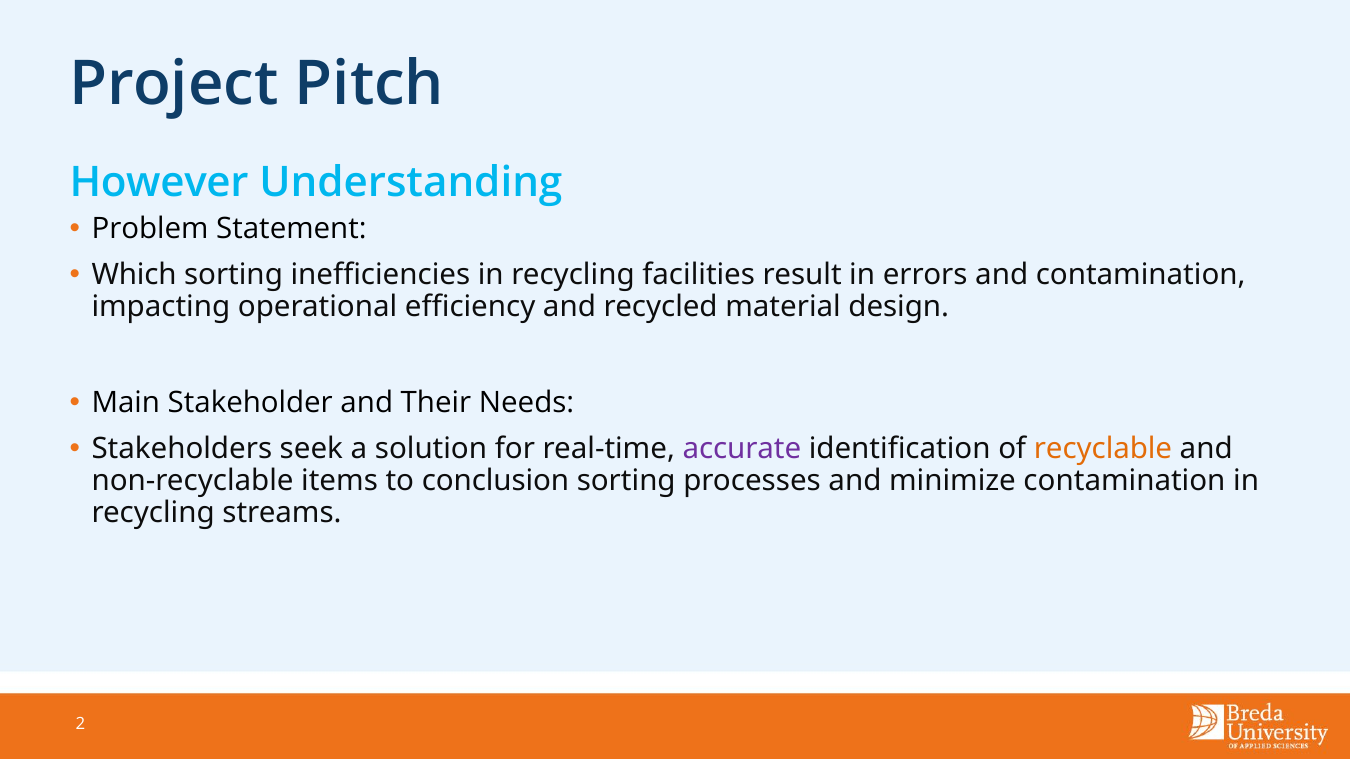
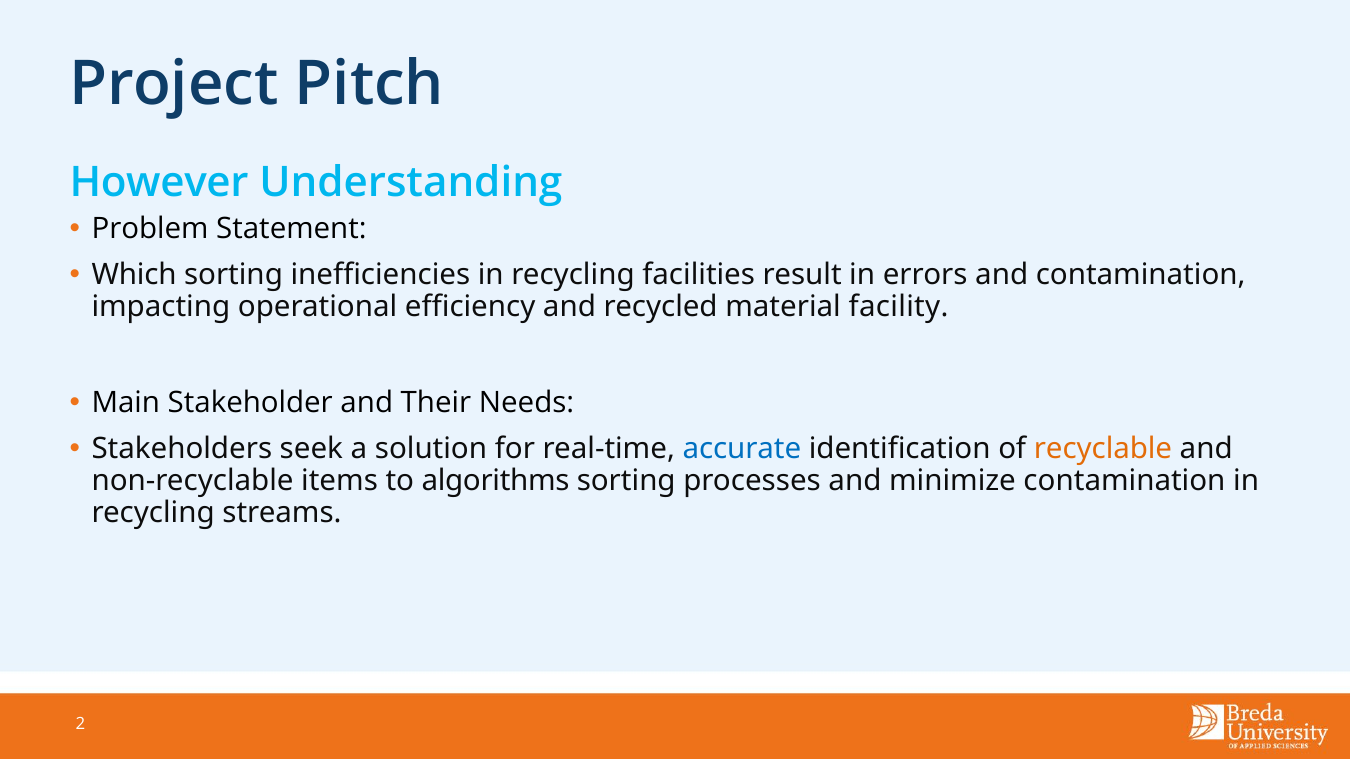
design: design -> facility
accurate colour: purple -> blue
conclusion: conclusion -> algorithms
